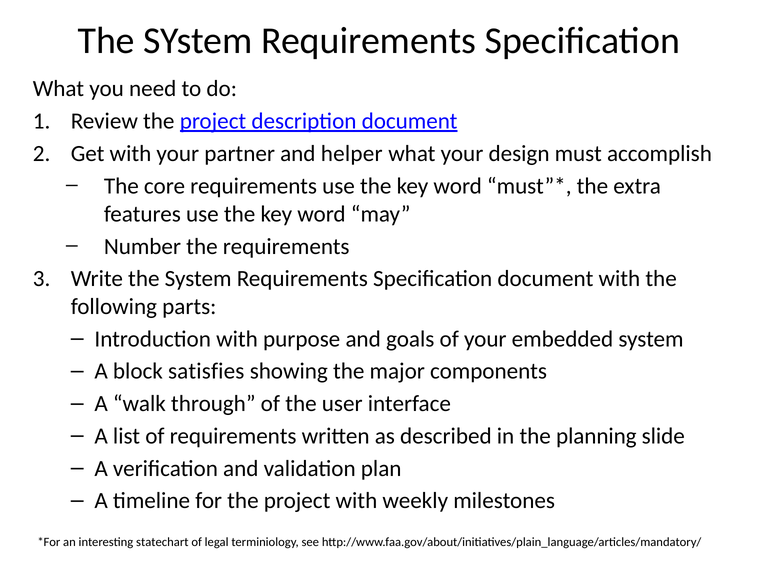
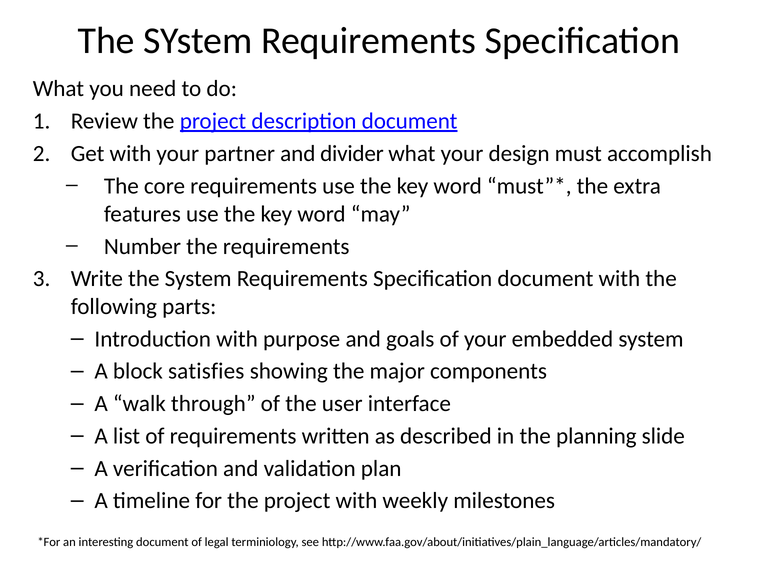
helper: helper -> divider
interesting statechart: statechart -> document
